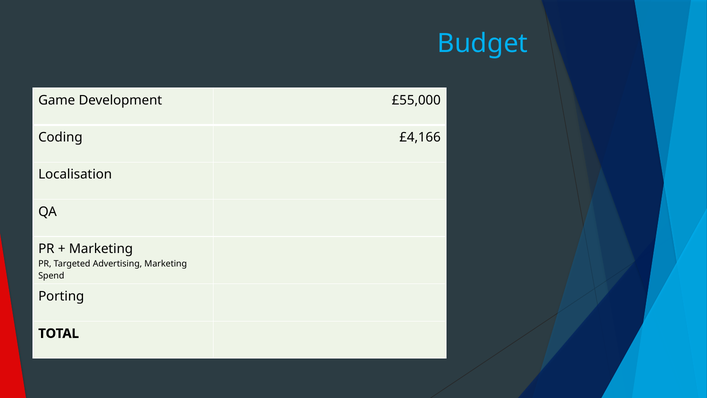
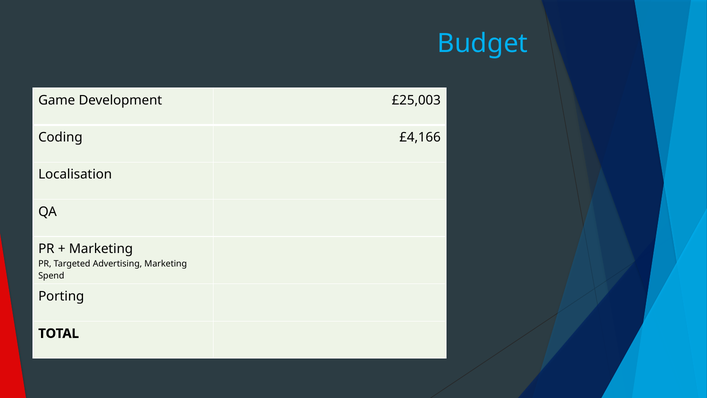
£55,000: £55,000 -> £25,003
